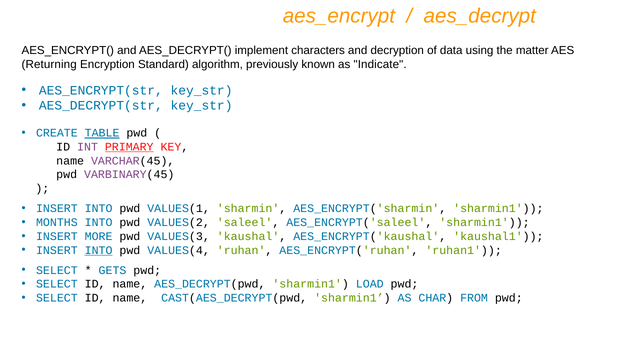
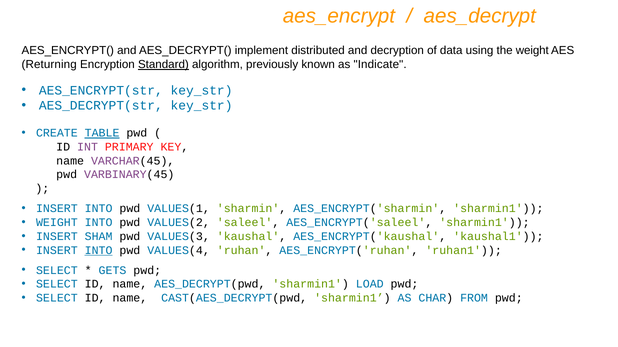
characters: characters -> distributed
the matter: matter -> weight
Standard underline: none -> present
PRIMARY underline: present -> none
MONTHS at (57, 223): MONTHS -> WEIGHT
MORE: MORE -> SHAM
